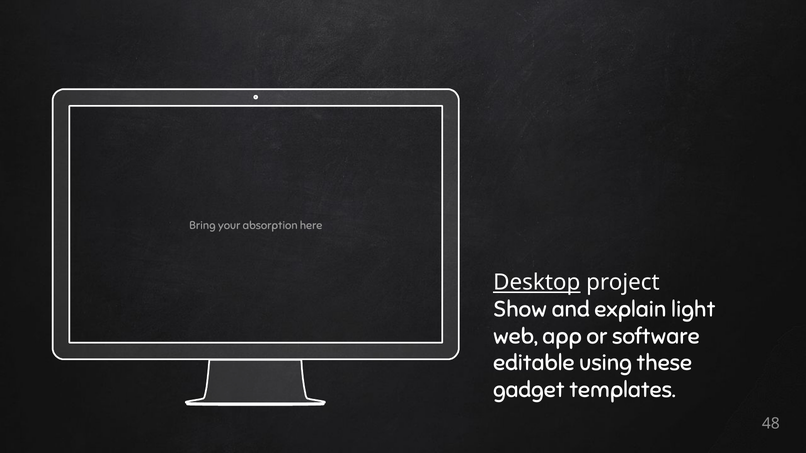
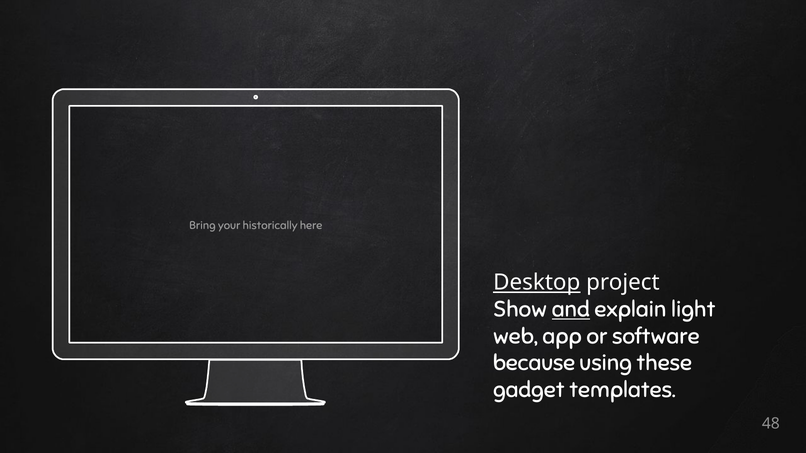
absorption: absorption -> historically
and underline: none -> present
editable: editable -> because
